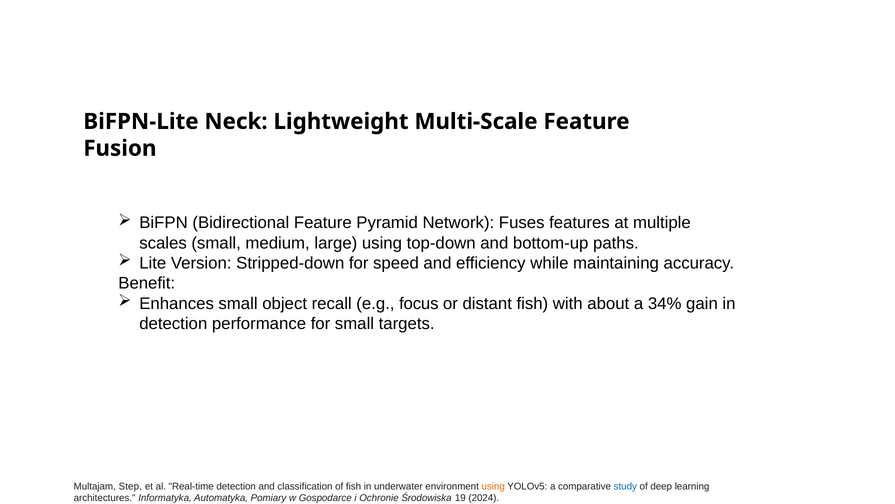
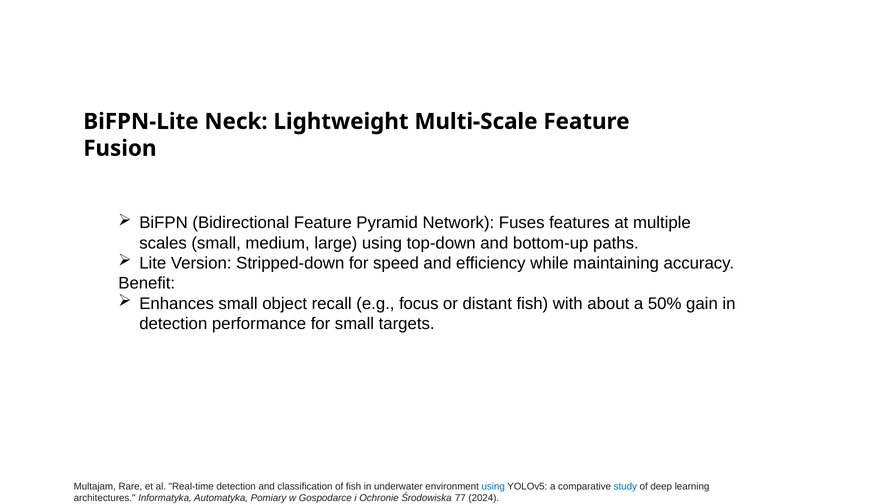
34%: 34% -> 50%
Step: Step -> Rare
using at (493, 486) colour: orange -> blue
19: 19 -> 77
